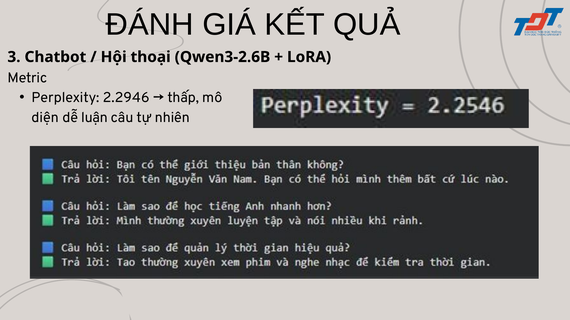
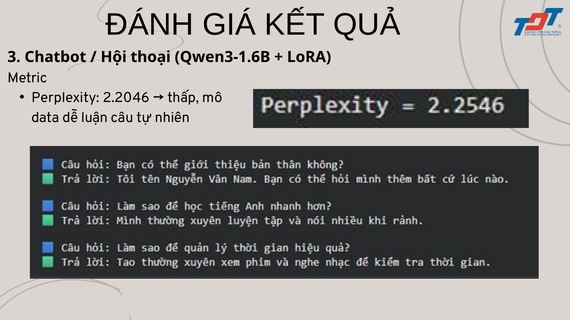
Qwen3-2.6B: Qwen3-2.6B -> Qwen3-1.6B
2.2946: 2.2946 -> 2.2046
diện: diện -> data
